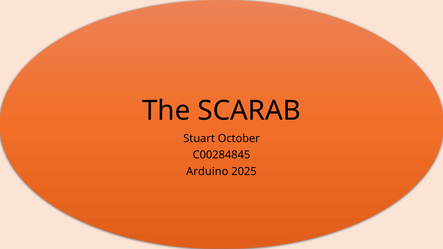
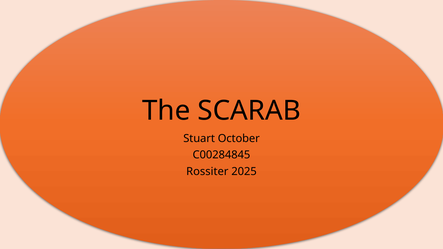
Arduino: Arduino -> Rossiter
